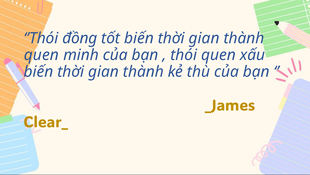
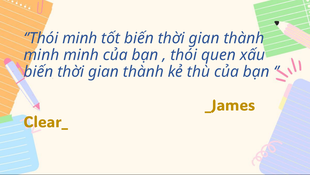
’Thói đồng: đồng -> minh
quen at (41, 55): quen -> minh
